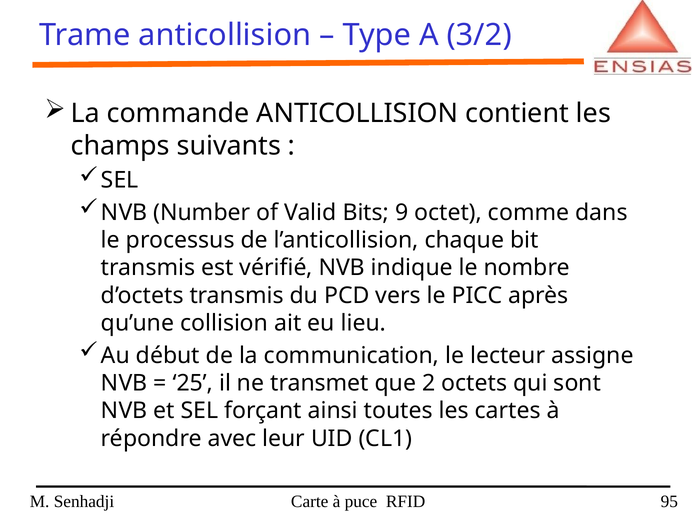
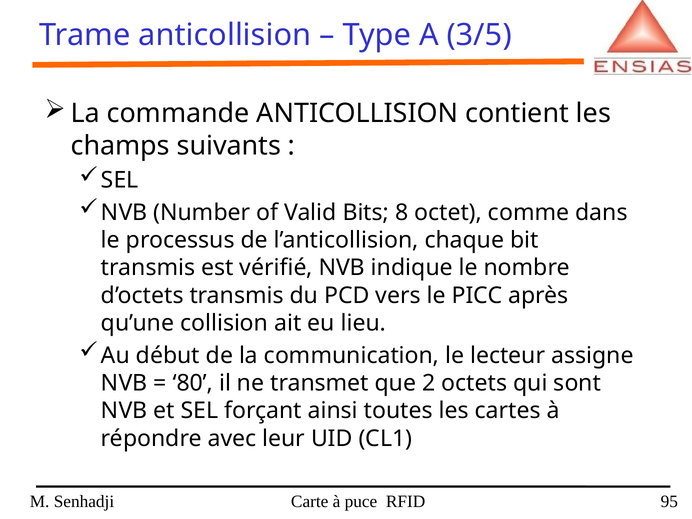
3/2: 3/2 -> 3/5
9: 9 -> 8
25: 25 -> 80
